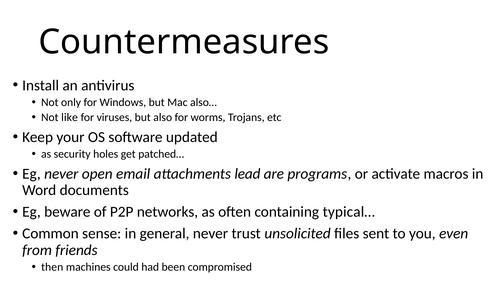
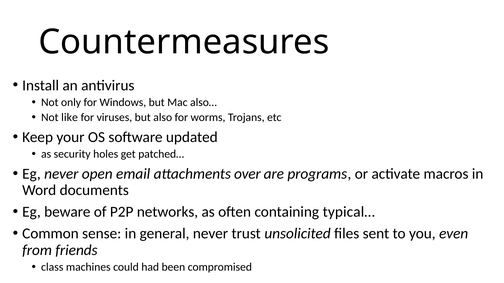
lead: lead -> over
then: then -> class
